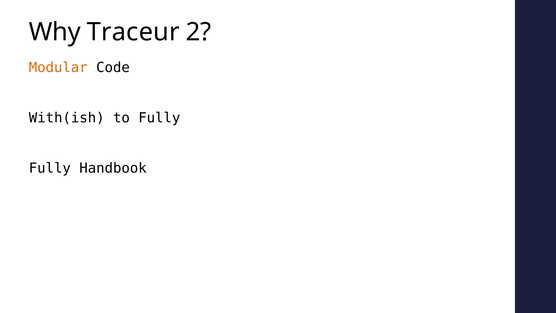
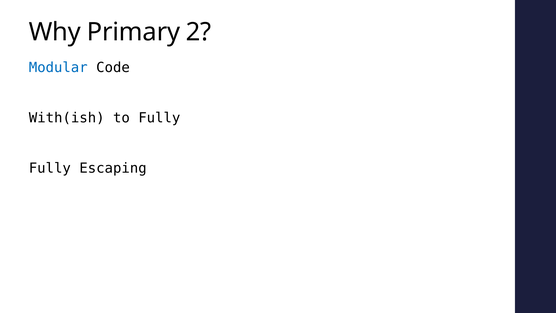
Traceur: Traceur -> Primary
Modular colour: orange -> blue
Handbook: Handbook -> Escaping
